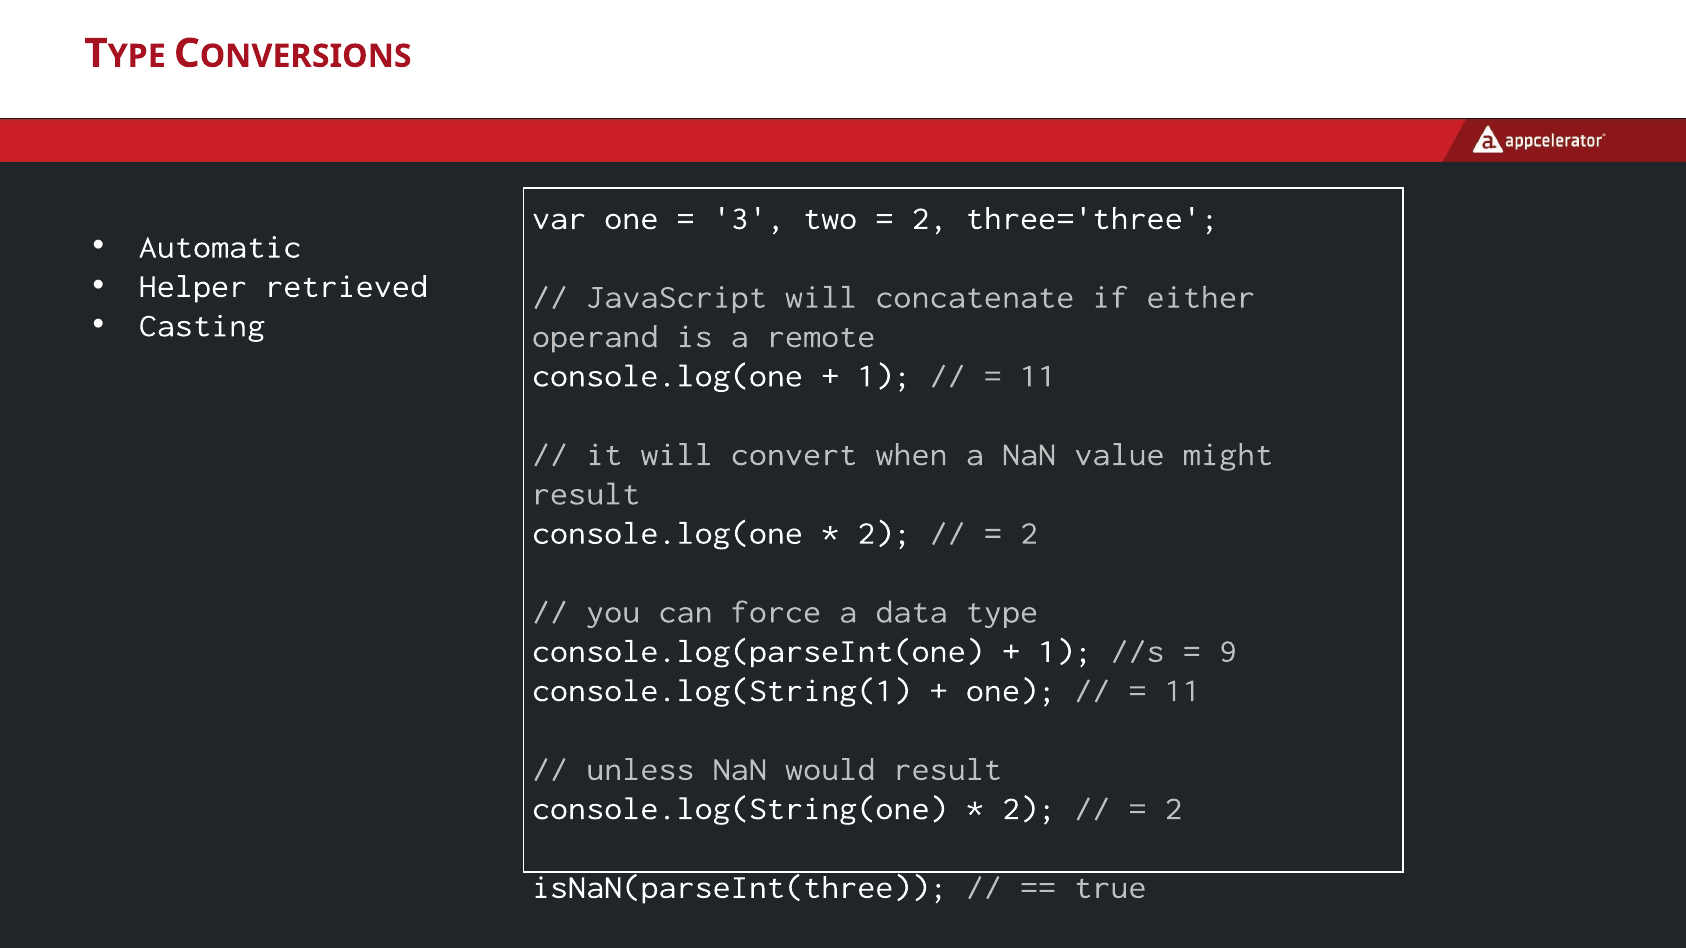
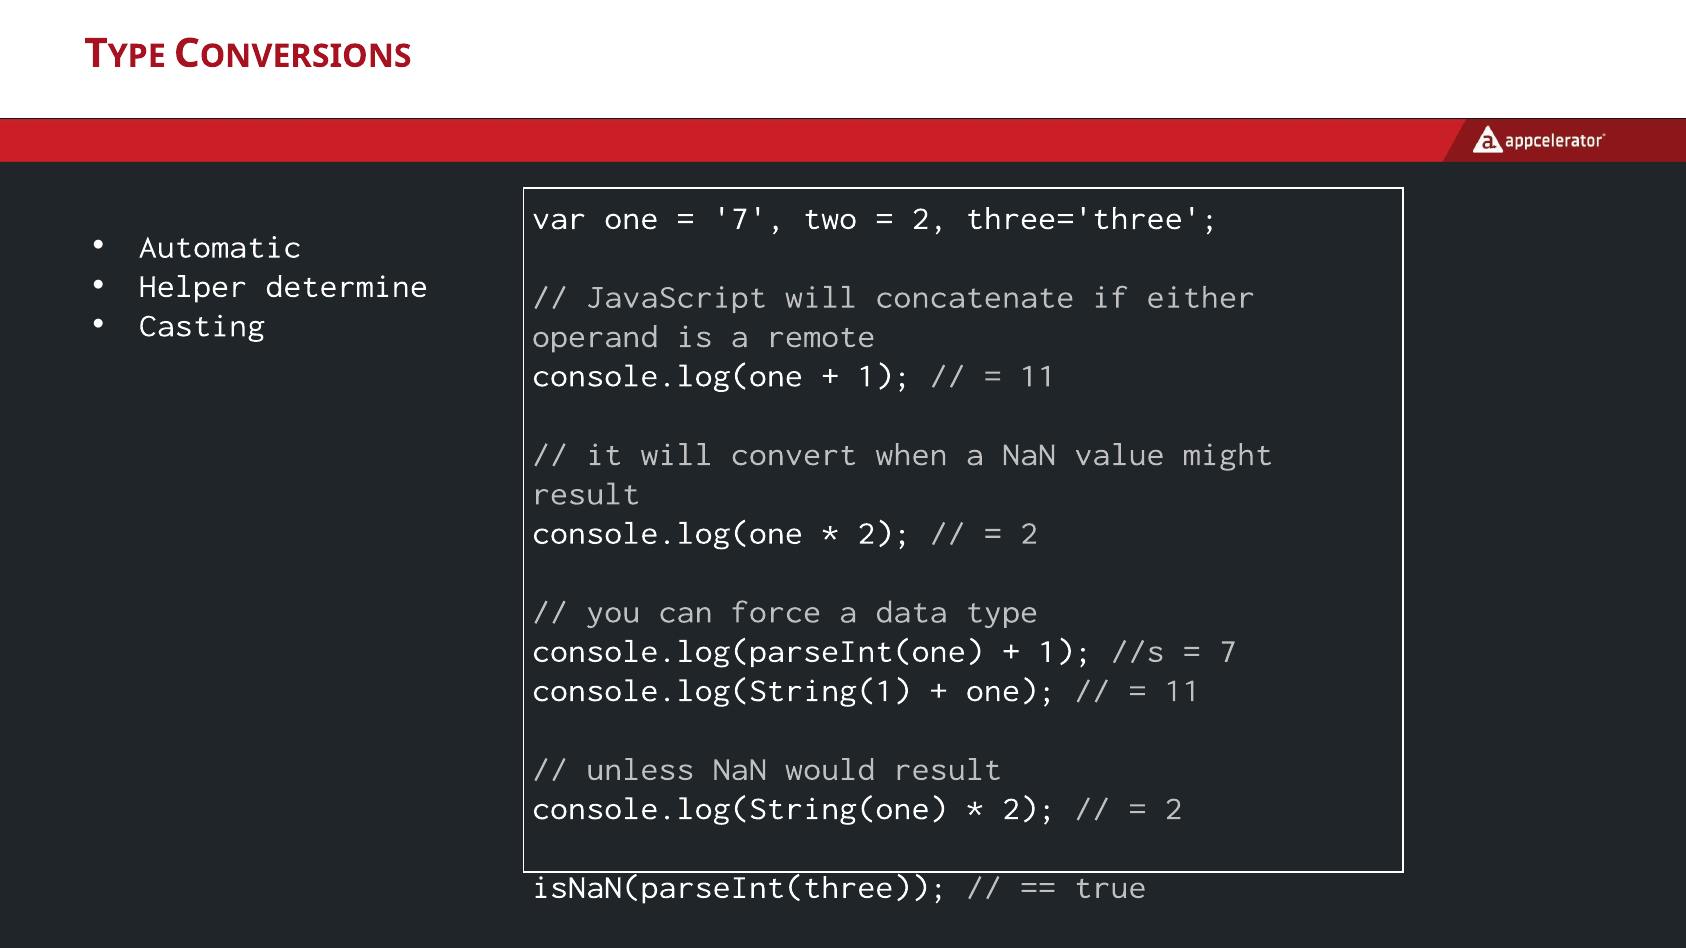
3 at (749, 218): 3 -> 7
retrieved: retrieved -> determine
9 at (1228, 651): 9 -> 7
